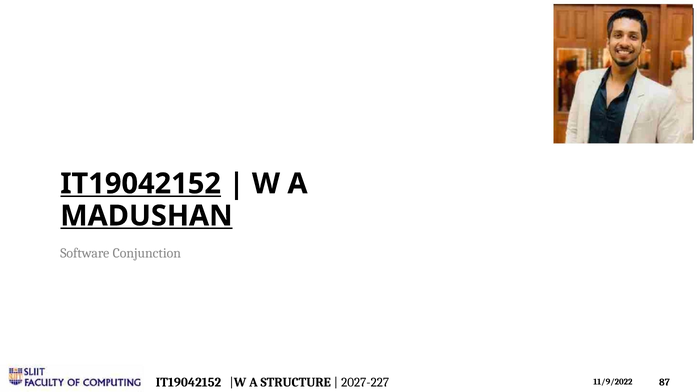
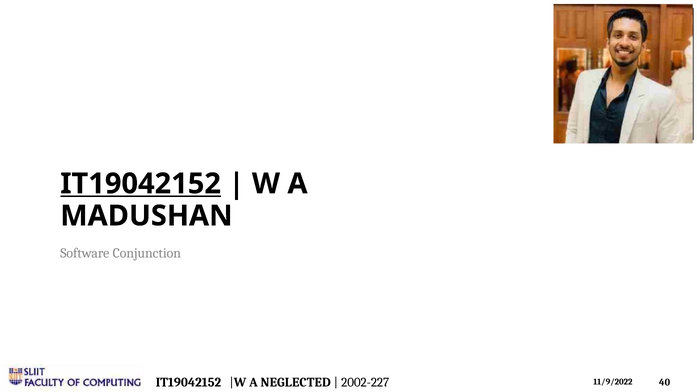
MADUSHAN underline: present -> none
STRUCTURE: STRUCTURE -> NEGLECTED
2027-227: 2027-227 -> 2002-227
87: 87 -> 40
